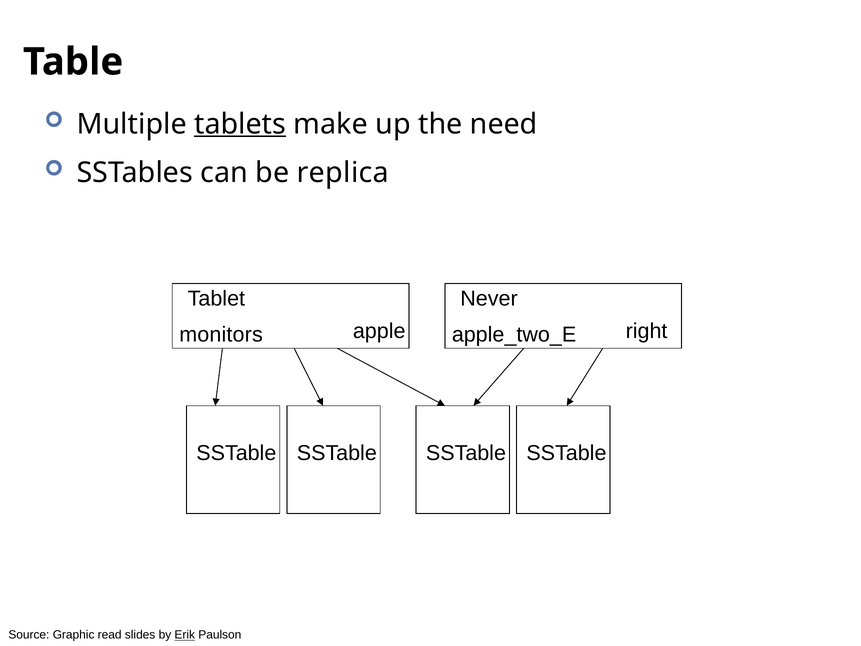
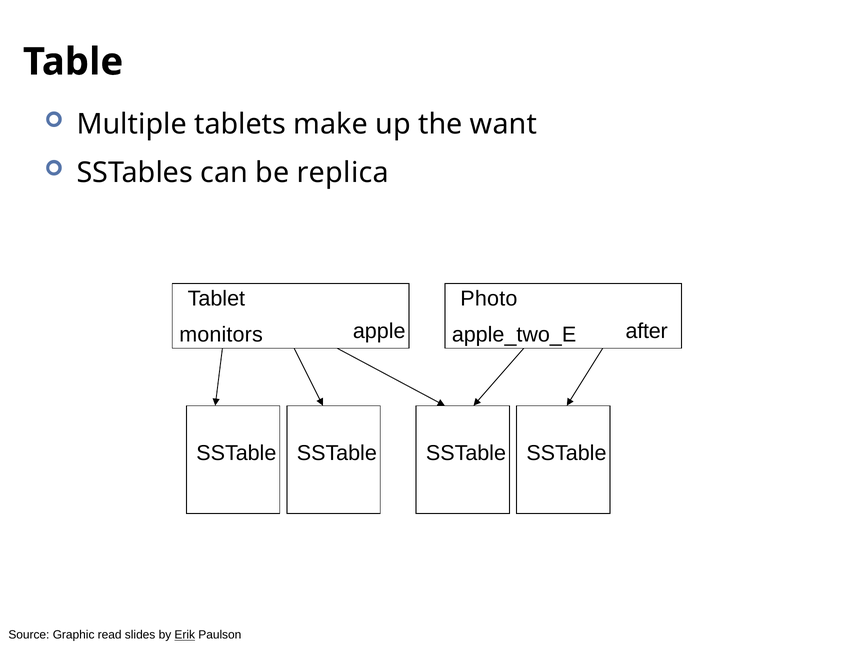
tablets underline: present -> none
need: need -> want
Never: Never -> Photo
right: right -> after
